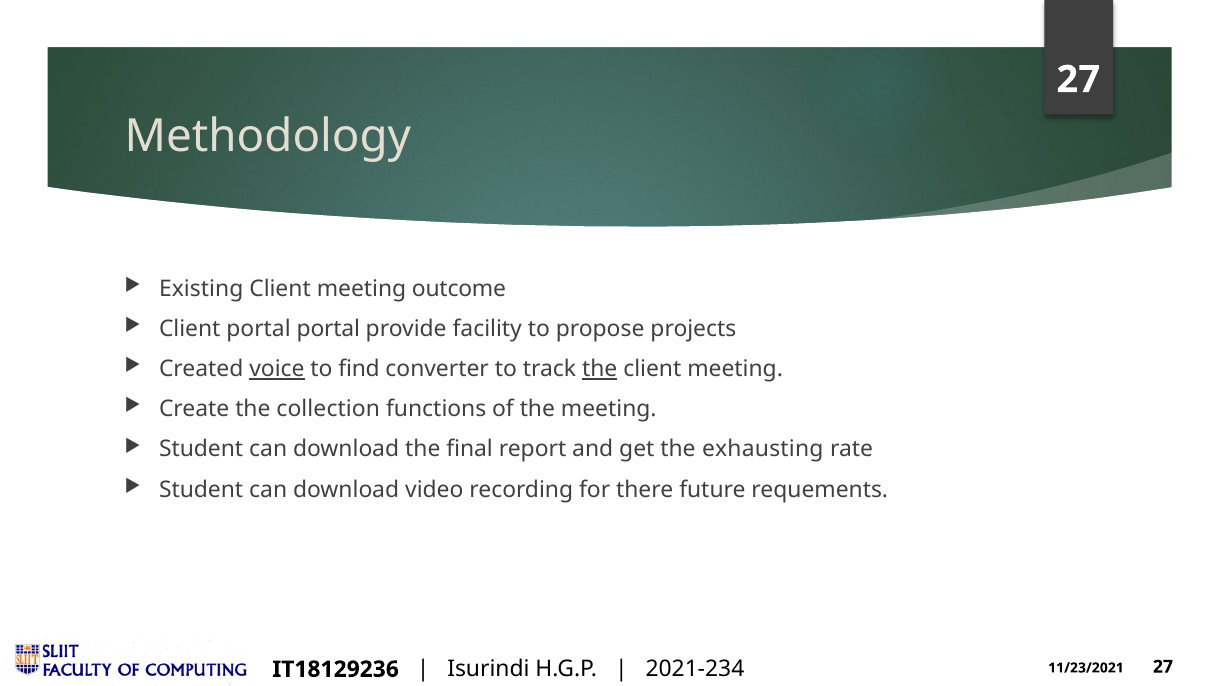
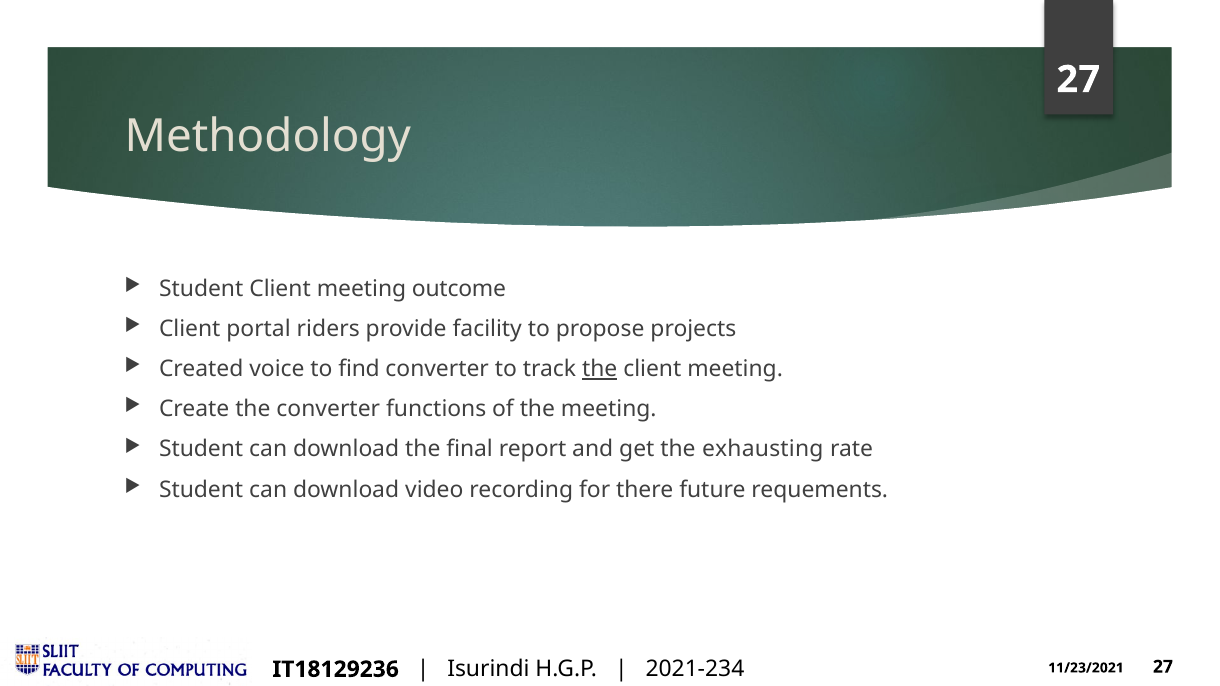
Existing at (201, 289): Existing -> Student
portal portal: portal -> riders
voice underline: present -> none
the collection: collection -> converter
